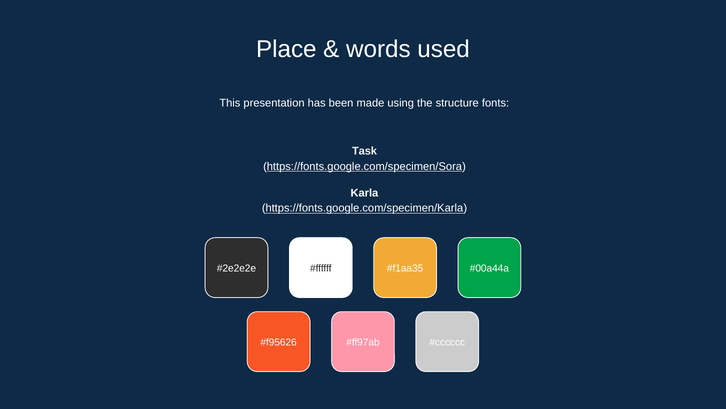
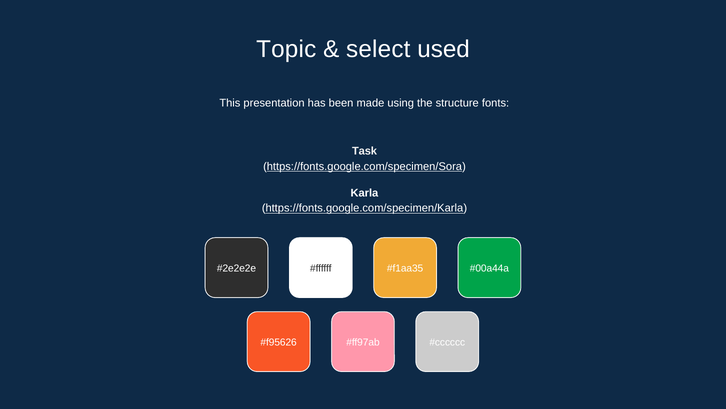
Place: Place -> Topic
words: words -> select
